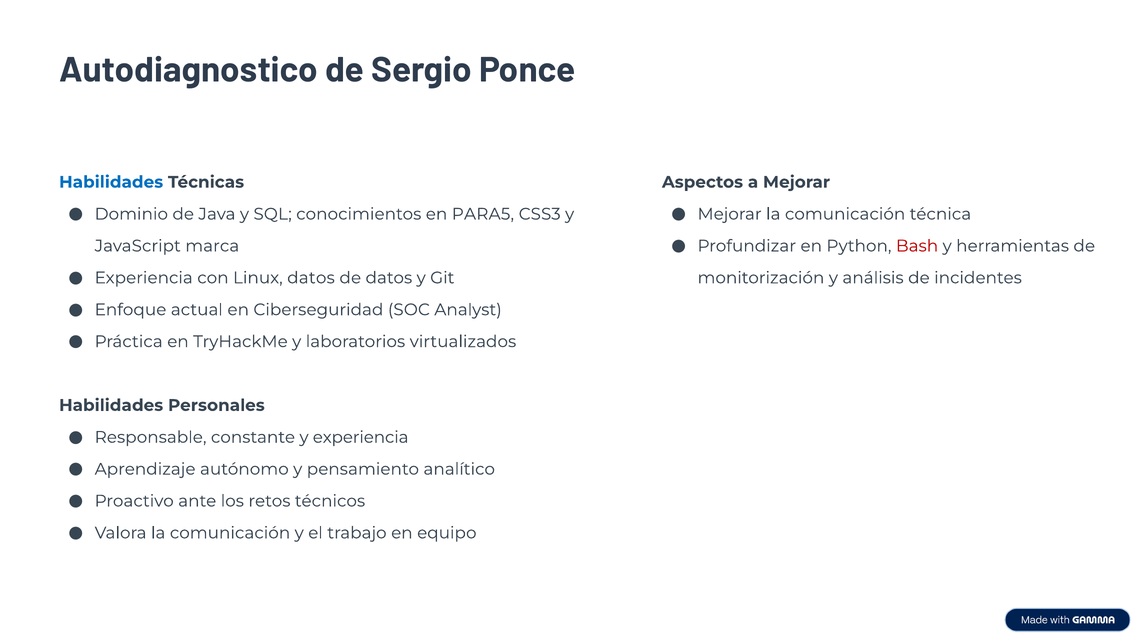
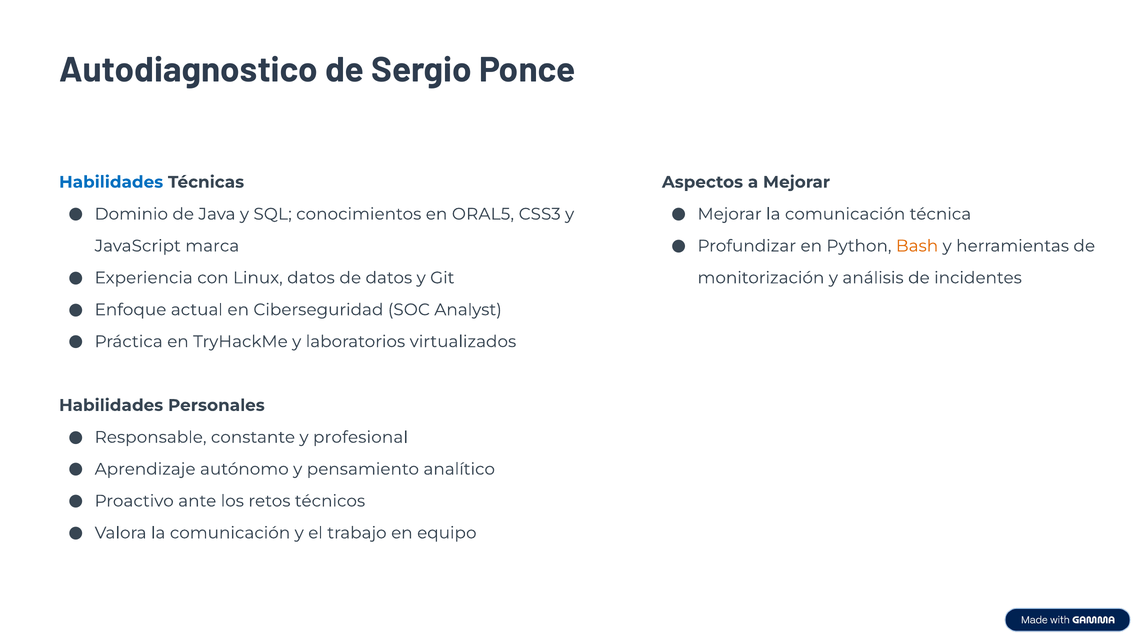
PARA5: PARA5 -> ORAL5
Bash colour: red -> orange
y experiencia: experiencia -> profesional
